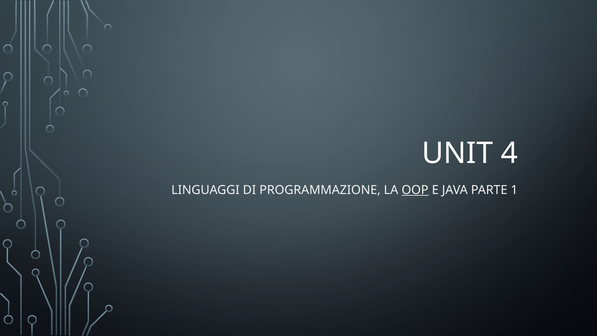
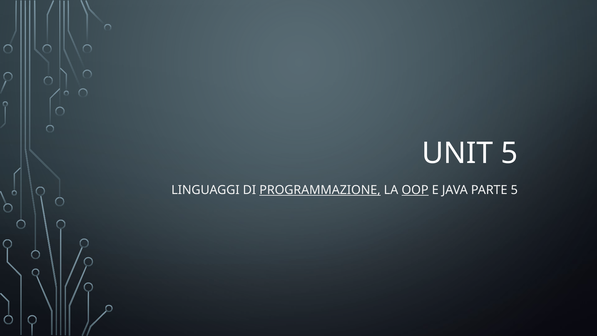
UNIT 4: 4 -> 5
PROGRAMMAZIONE underline: none -> present
PARTE 1: 1 -> 5
